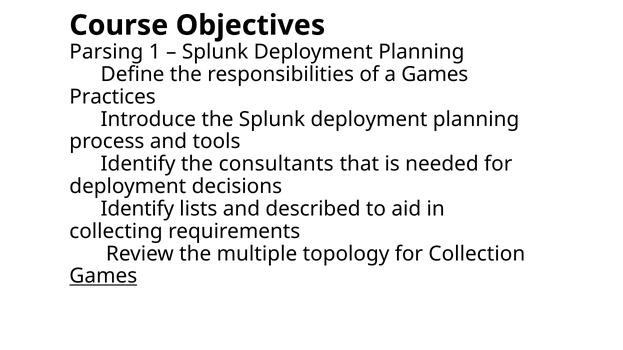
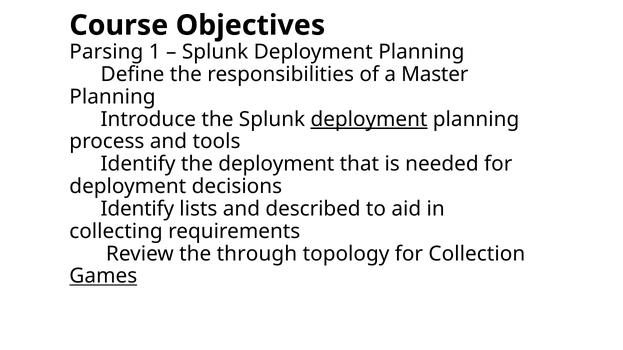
a Games: Games -> Master
Practices at (113, 97): Practices -> Planning
deployment at (369, 119) underline: none -> present
the consultants: consultants -> deployment
multiple: multiple -> through
